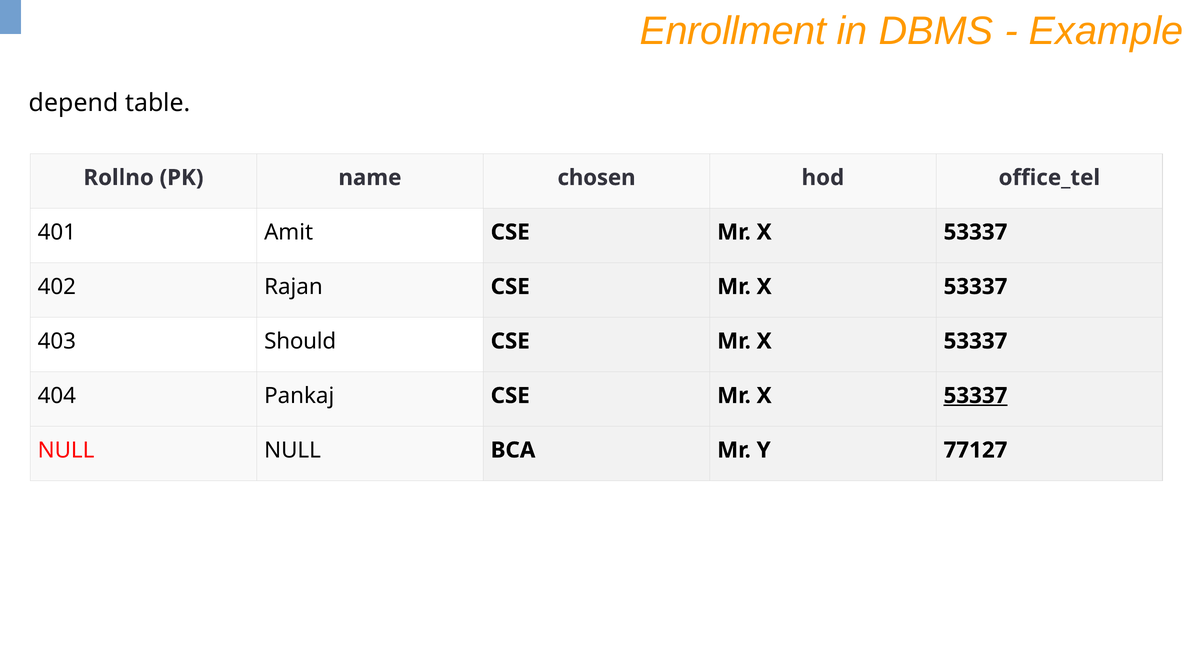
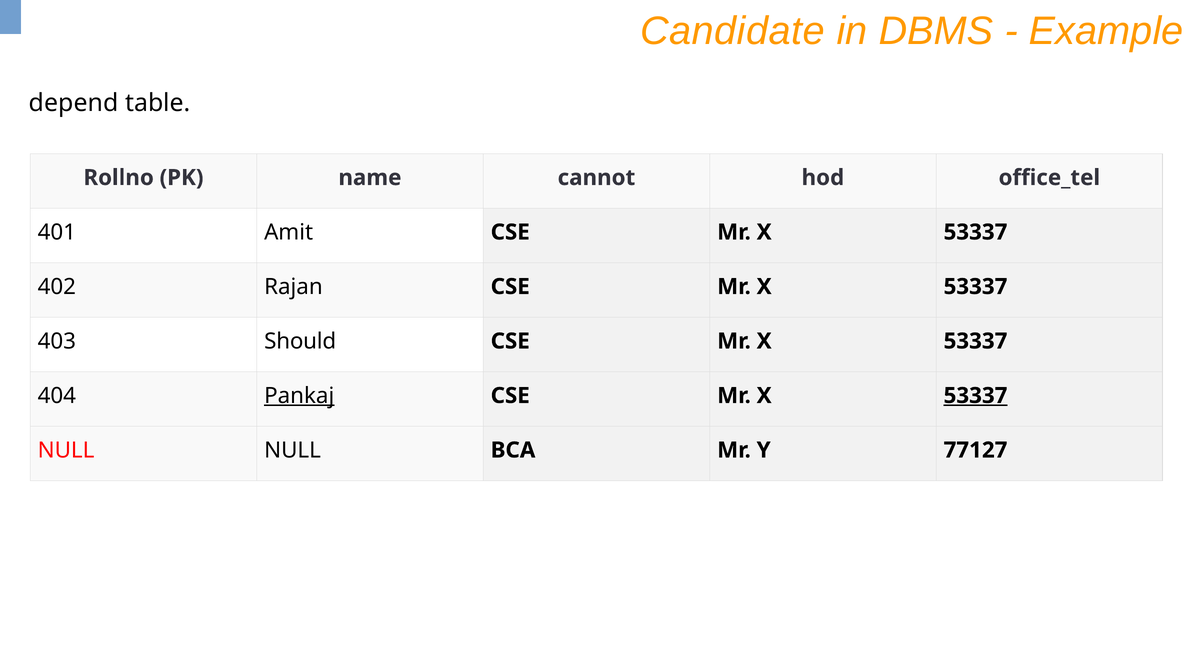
Enrollment: Enrollment -> Candidate
chosen: chosen -> cannot
Pankaj underline: none -> present
